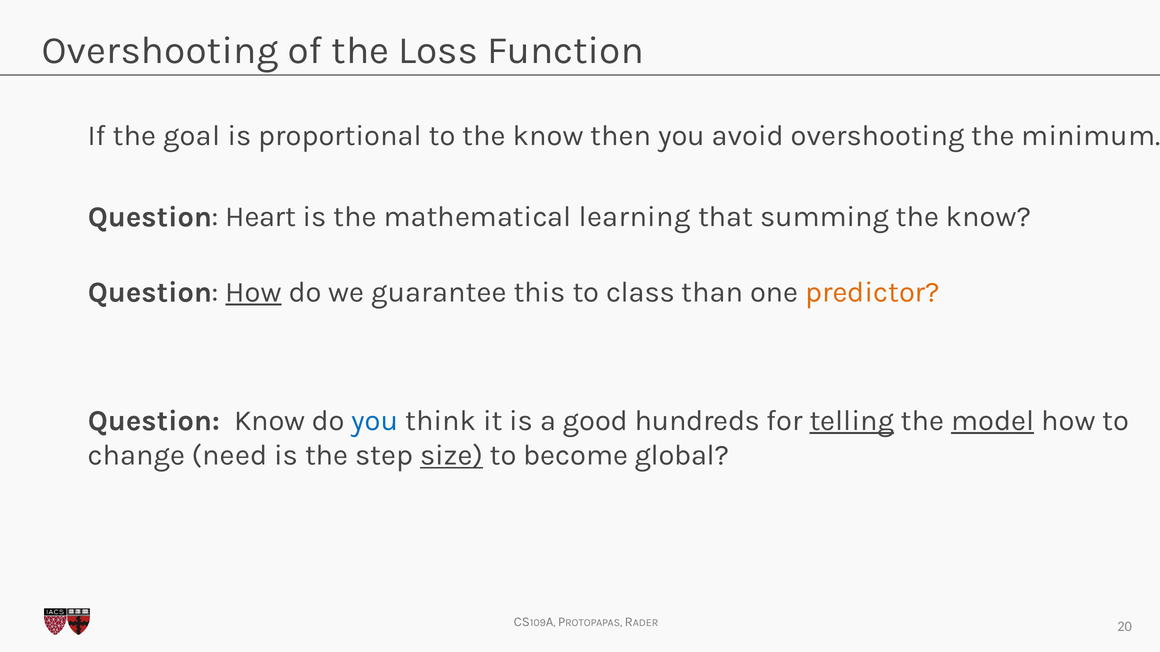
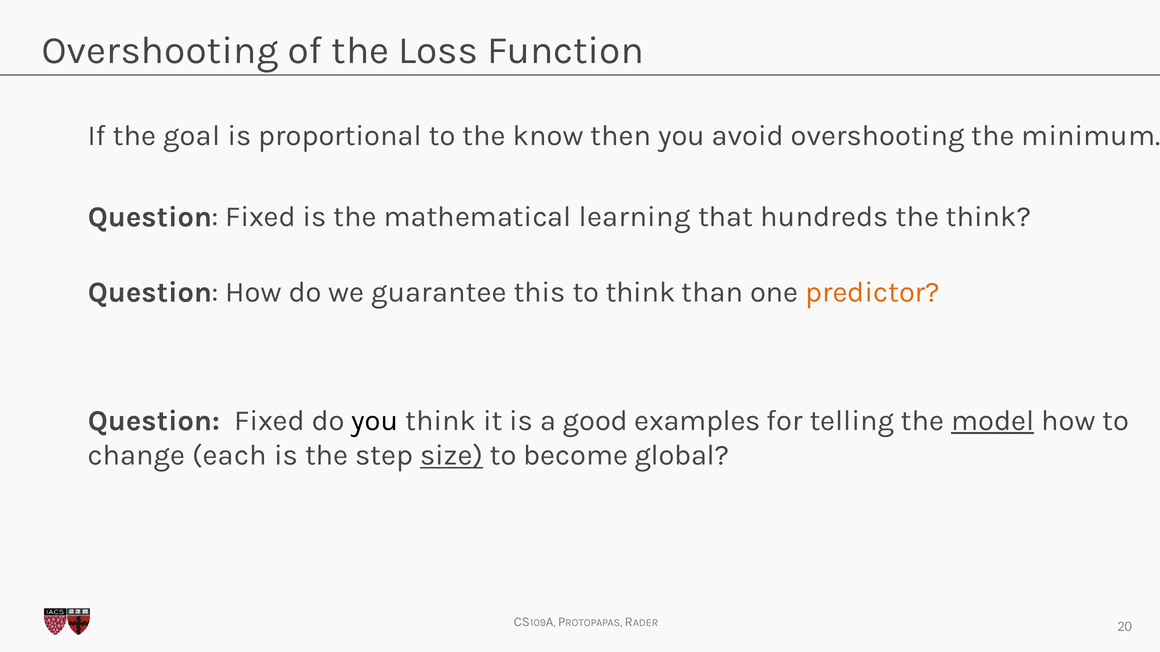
Heart at (261, 217): Heart -> Fixed
summing: summing -> hundreds
know at (989, 217): know -> think
How at (254, 292) underline: present -> none
to class: class -> think
Know at (270, 421): Know -> Fixed
you at (375, 421) colour: blue -> black
hundreds: hundreds -> examples
telling underline: present -> none
need: need -> each
